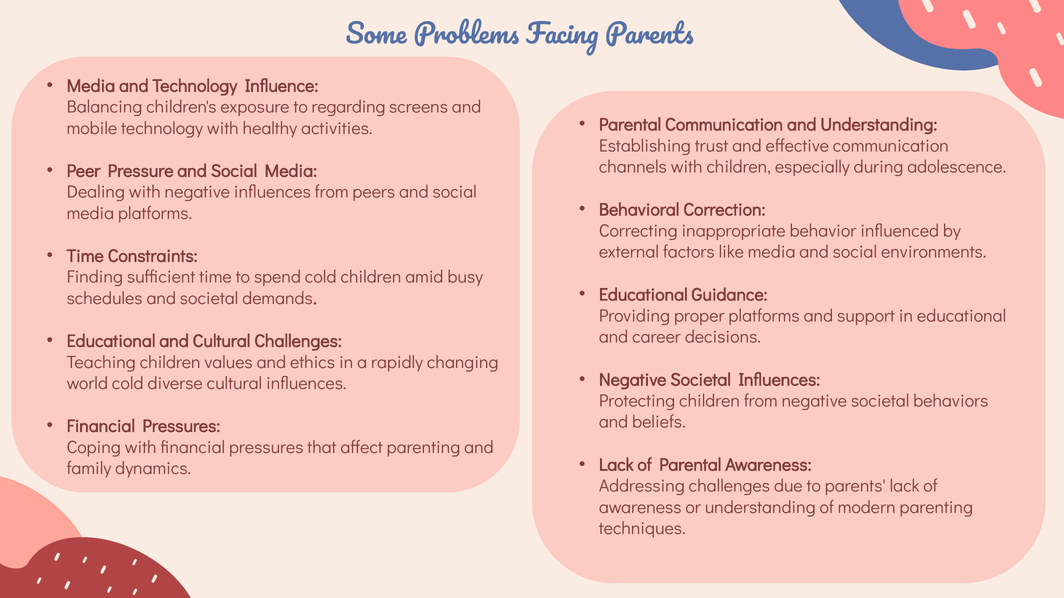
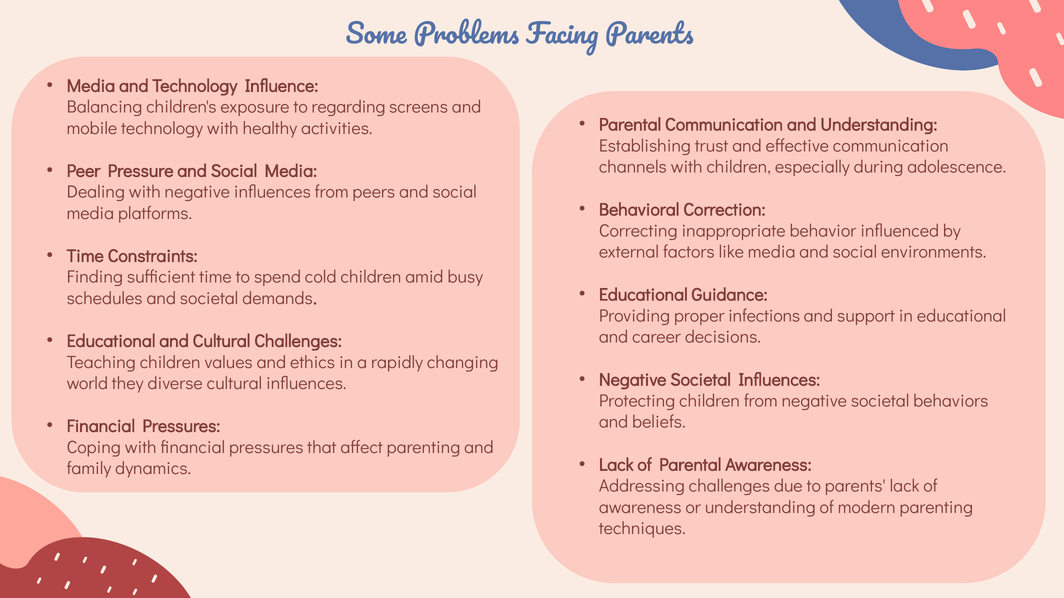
proper platforms: platforms -> infections
world cold: cold -> they
